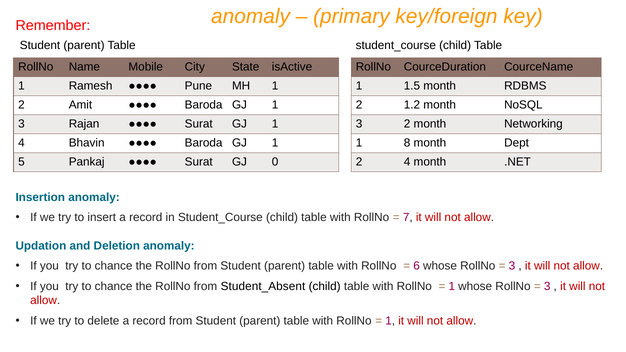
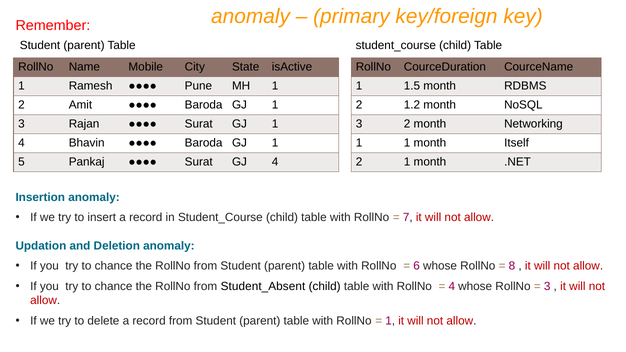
1 8: 8 -> 1
Dept: Dept -> Itself
GJ 0: 0 -> 4
2 4: 4 -> 1
3 at (512, 266): 3 -> 8
1 at (452, 286): 1 -> 4
